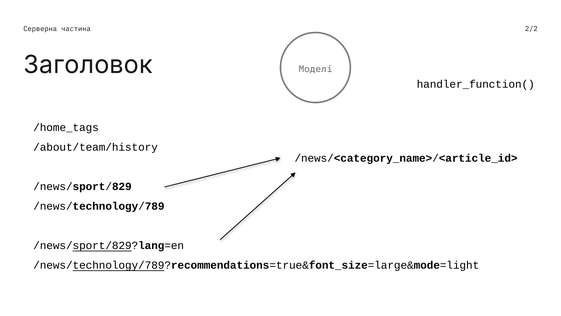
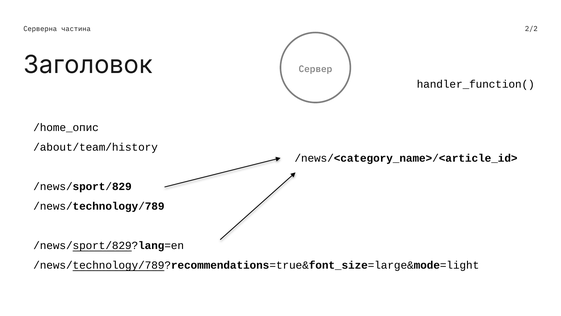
Моделі: Моделі -> Сервер
/home_tags: /home_tags -> /home_опис
